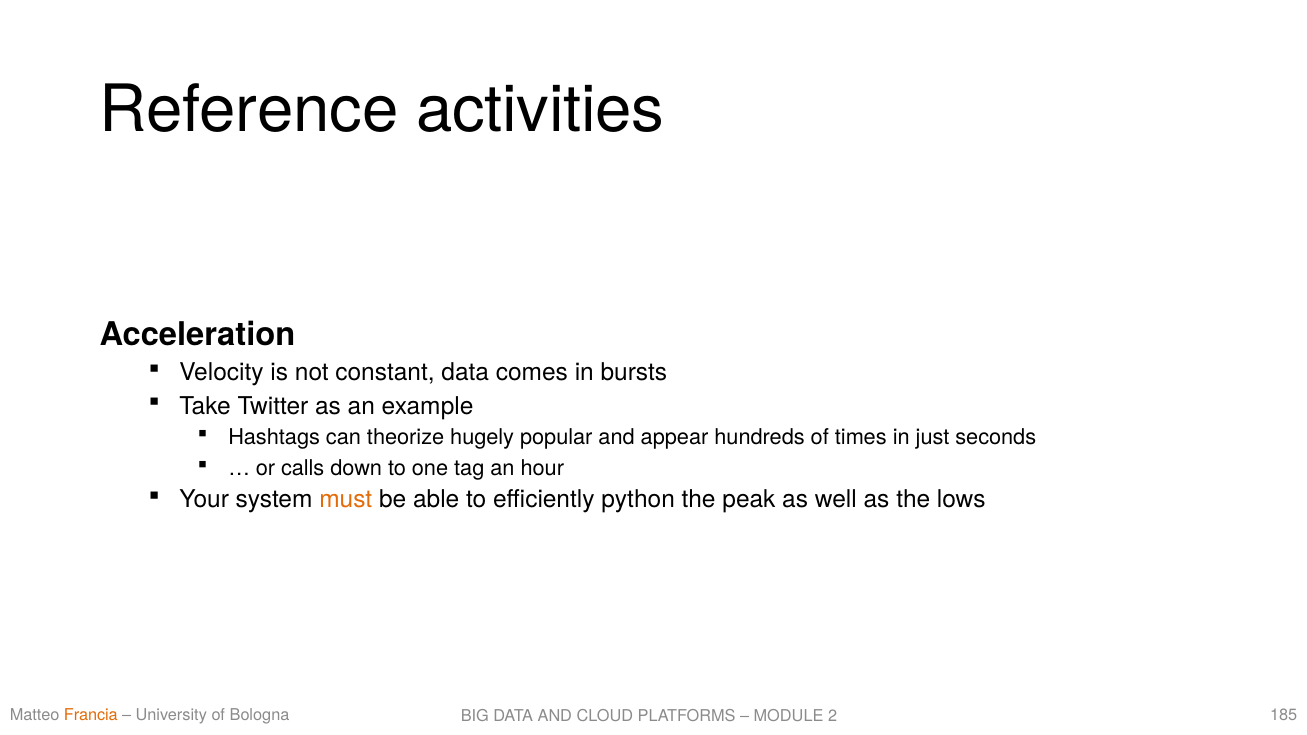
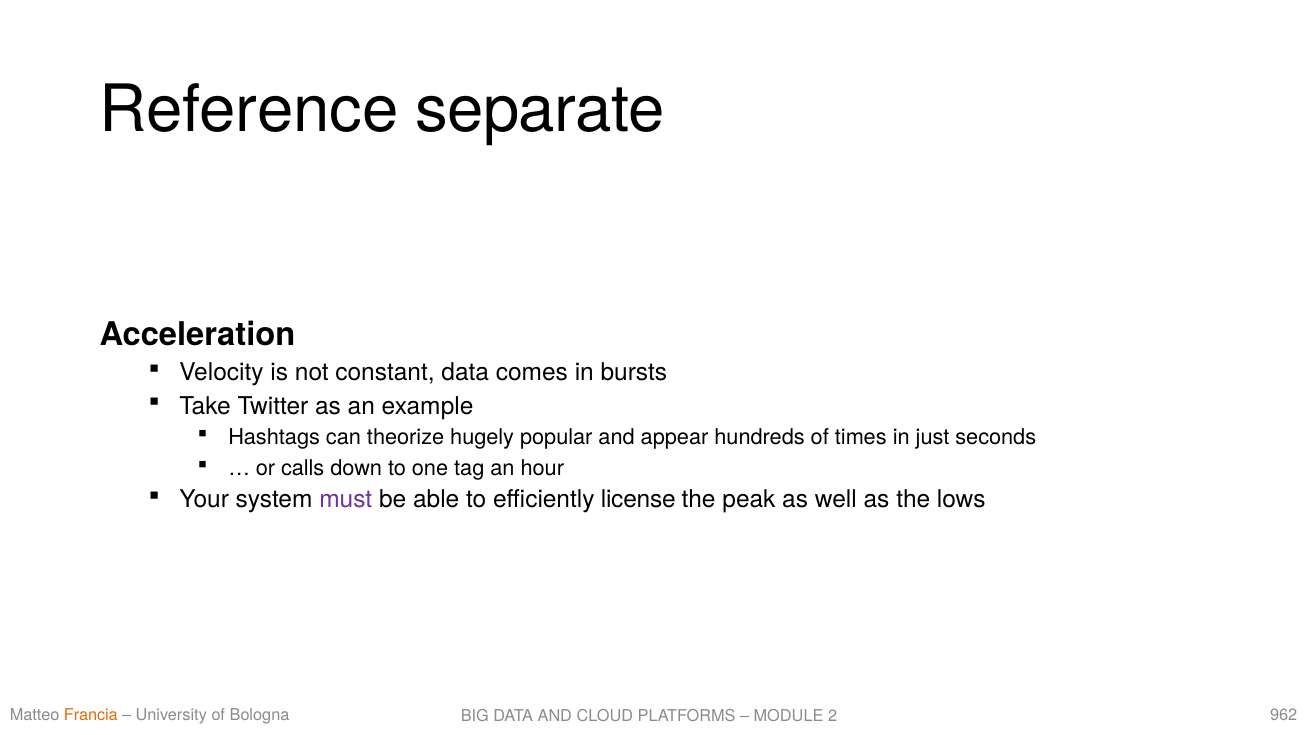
activities: activities -> separate
must colour: orange -> purple
python: python -> license
185: 185 -> 962
